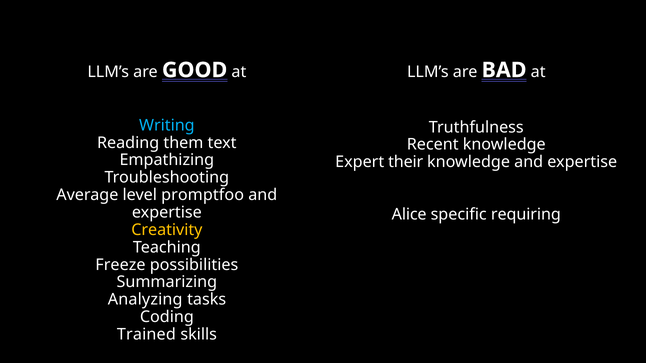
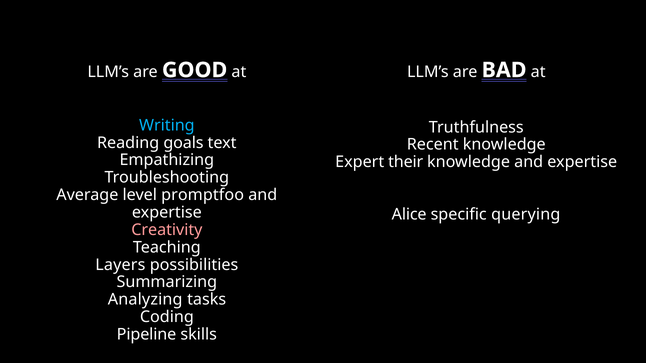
them: them -> goals
requiring: requiring -> querying
Creativity colour: yellow -> pink
Freeze: Freeze -> Layers
Trained: Trained -> Pipeline
